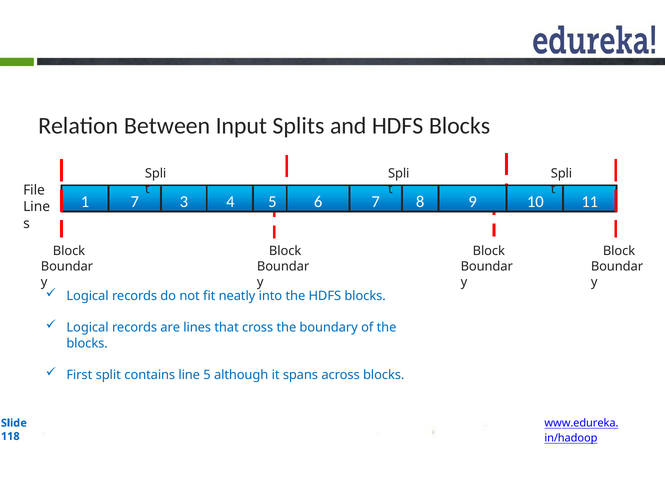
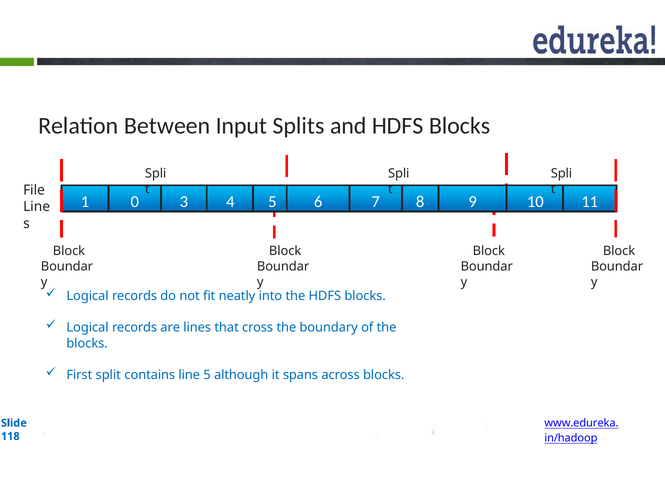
1 7: 7 -> 0
